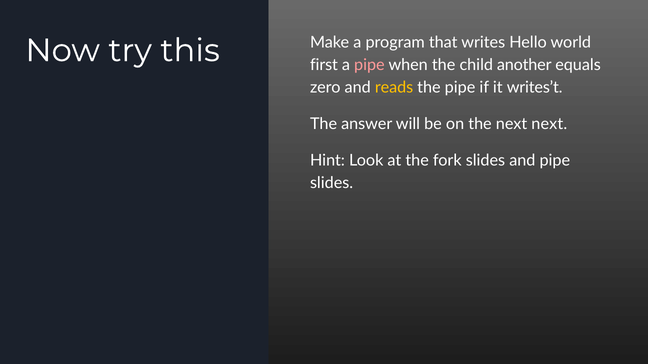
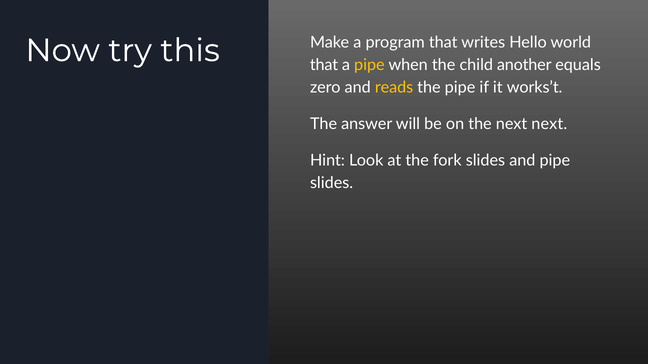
first at (324, 65): first -> that
pipe at (369, 65) colour: pink -> yellow
writes’t: writes’t -> works’t
